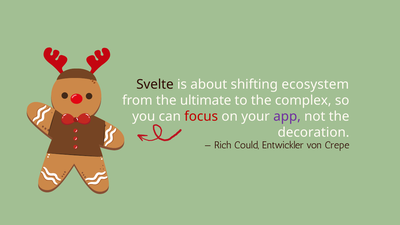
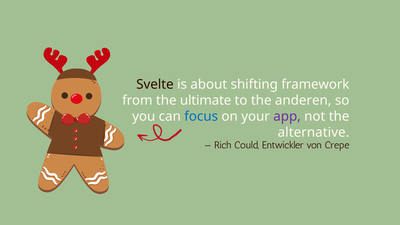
ecosystem: ecosystem -> framework
complex: complex -> anderen
focus colour: red -> blue
decoration: decoration -> alternative
